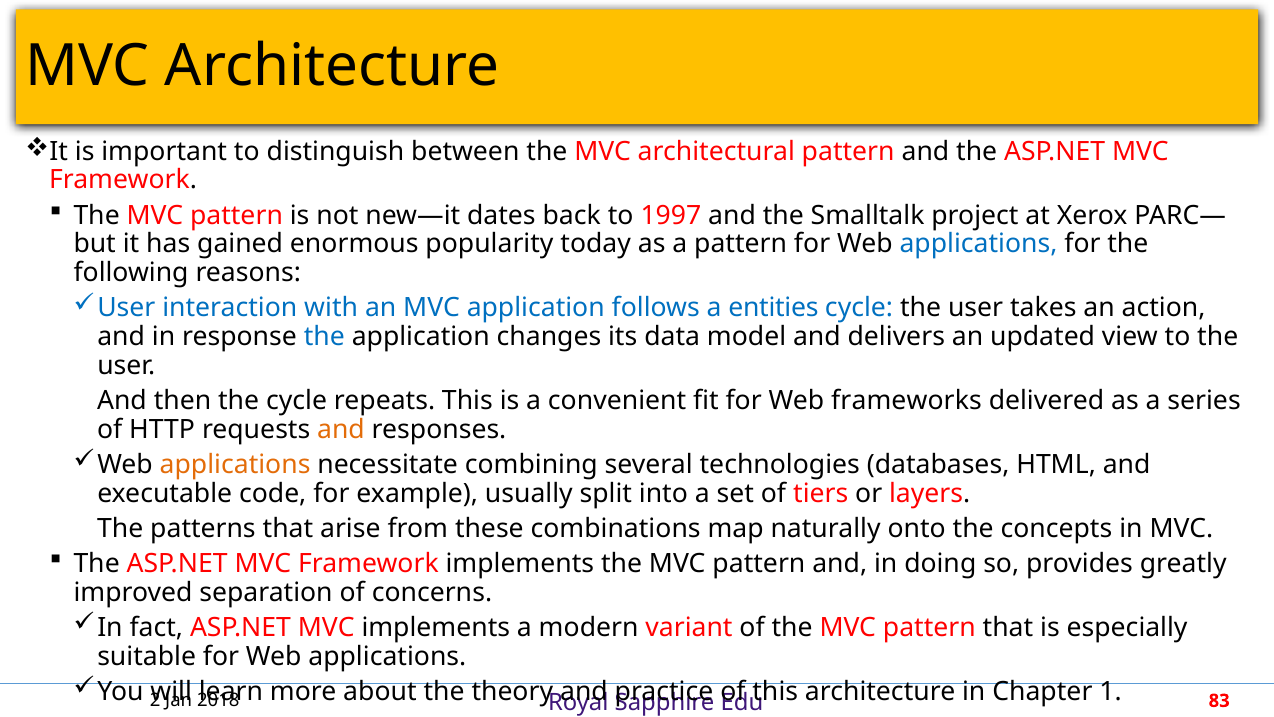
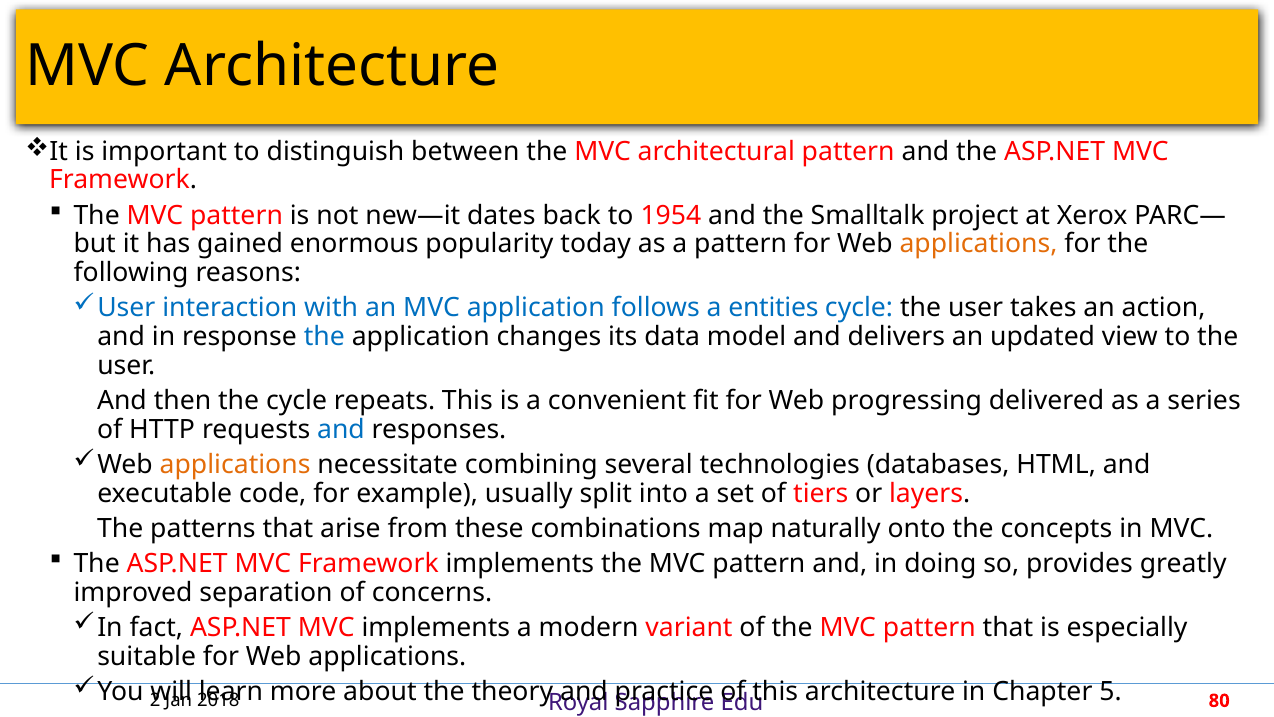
1997: 1997 -> 1954
applications at (978, 244) colour: blue -> orange
frameworks: frameworks -> progressing
and at (341, 429) colour: orange -> blue
1: 1 -> 5
83: 83 -> 80
